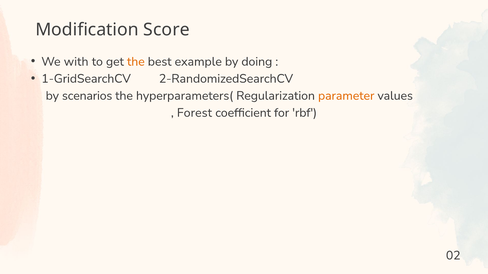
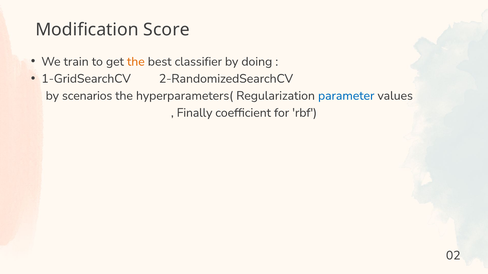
with: with -> train
example: example -> classifier
parameter colour: orange -> blue
Forest: Forest -> Finally
